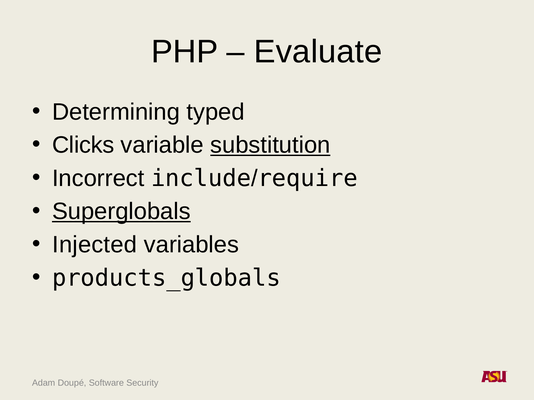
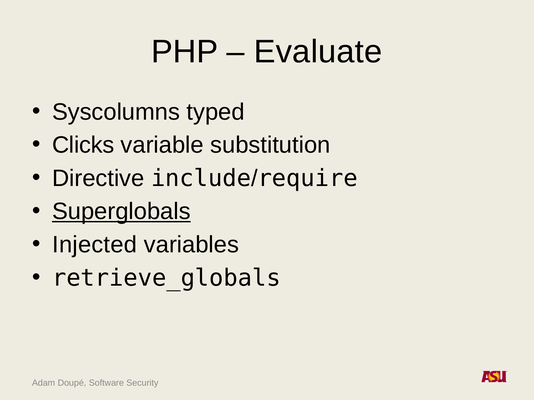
Determining: Determining -> Syscolumns
substitution underline: present -> none
Incorrect: Incorrect -> Directive
products_globals: products_globals -> retrieve_globals
